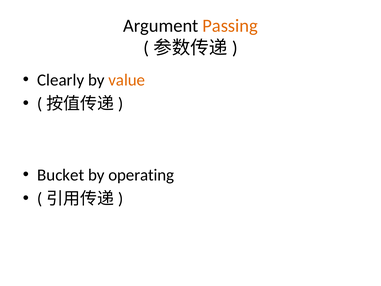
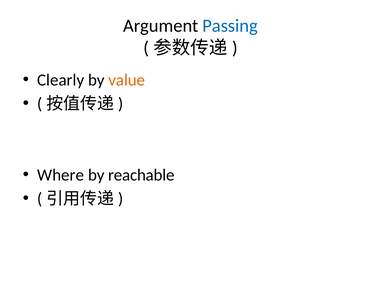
Passing colour: orange -> blue
Bucket: Bucket -> Where
operating: operating -> reachable
